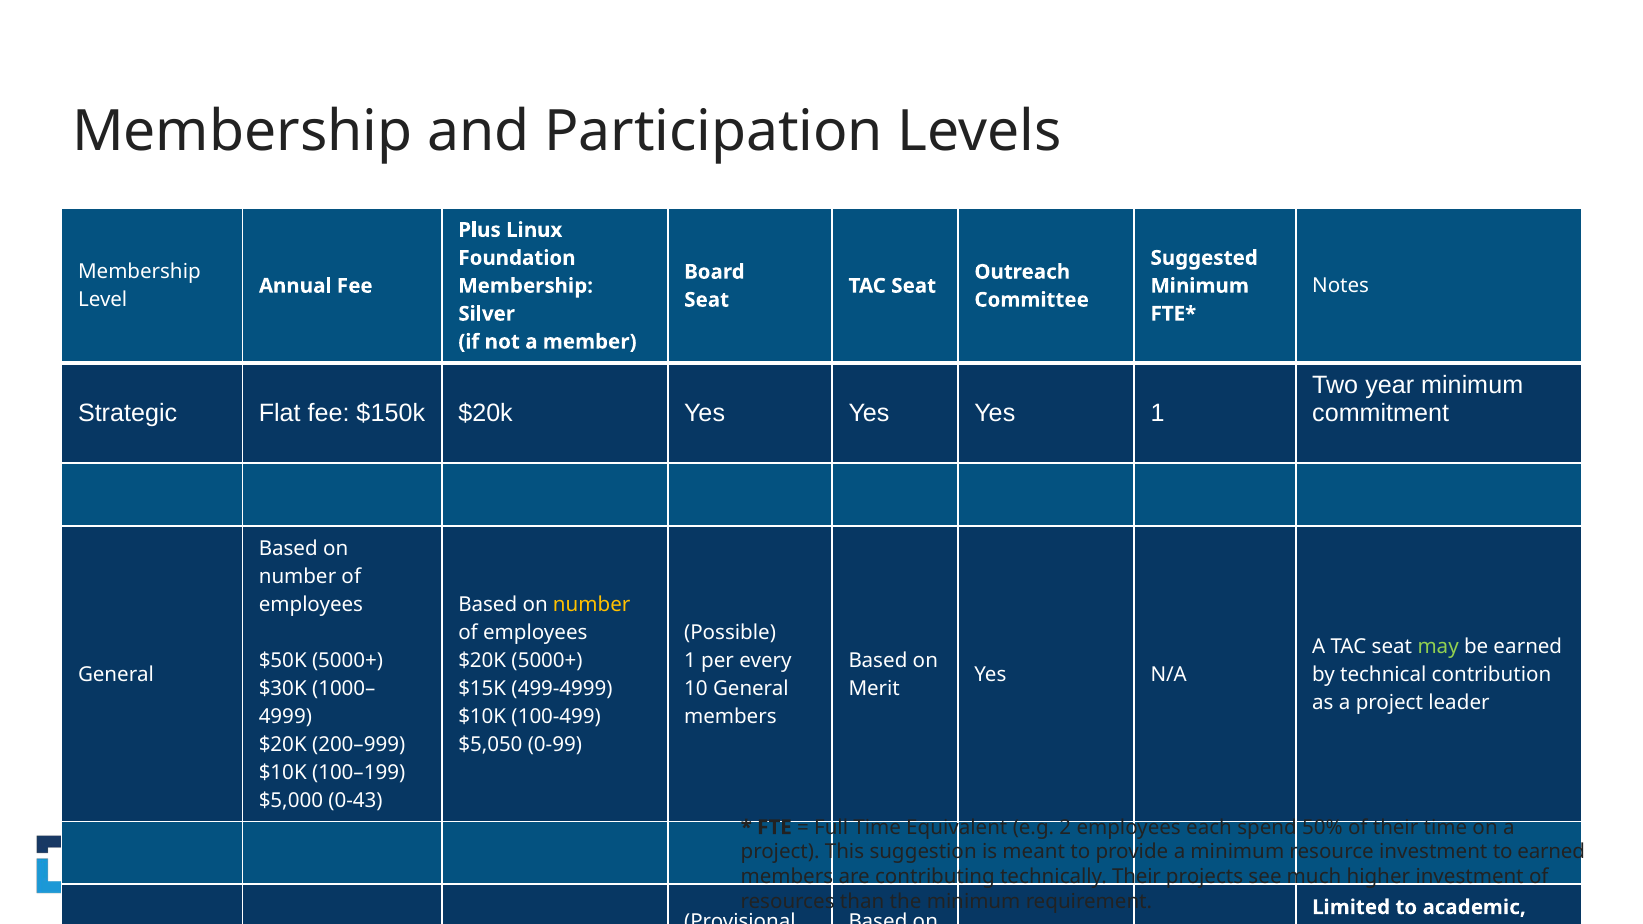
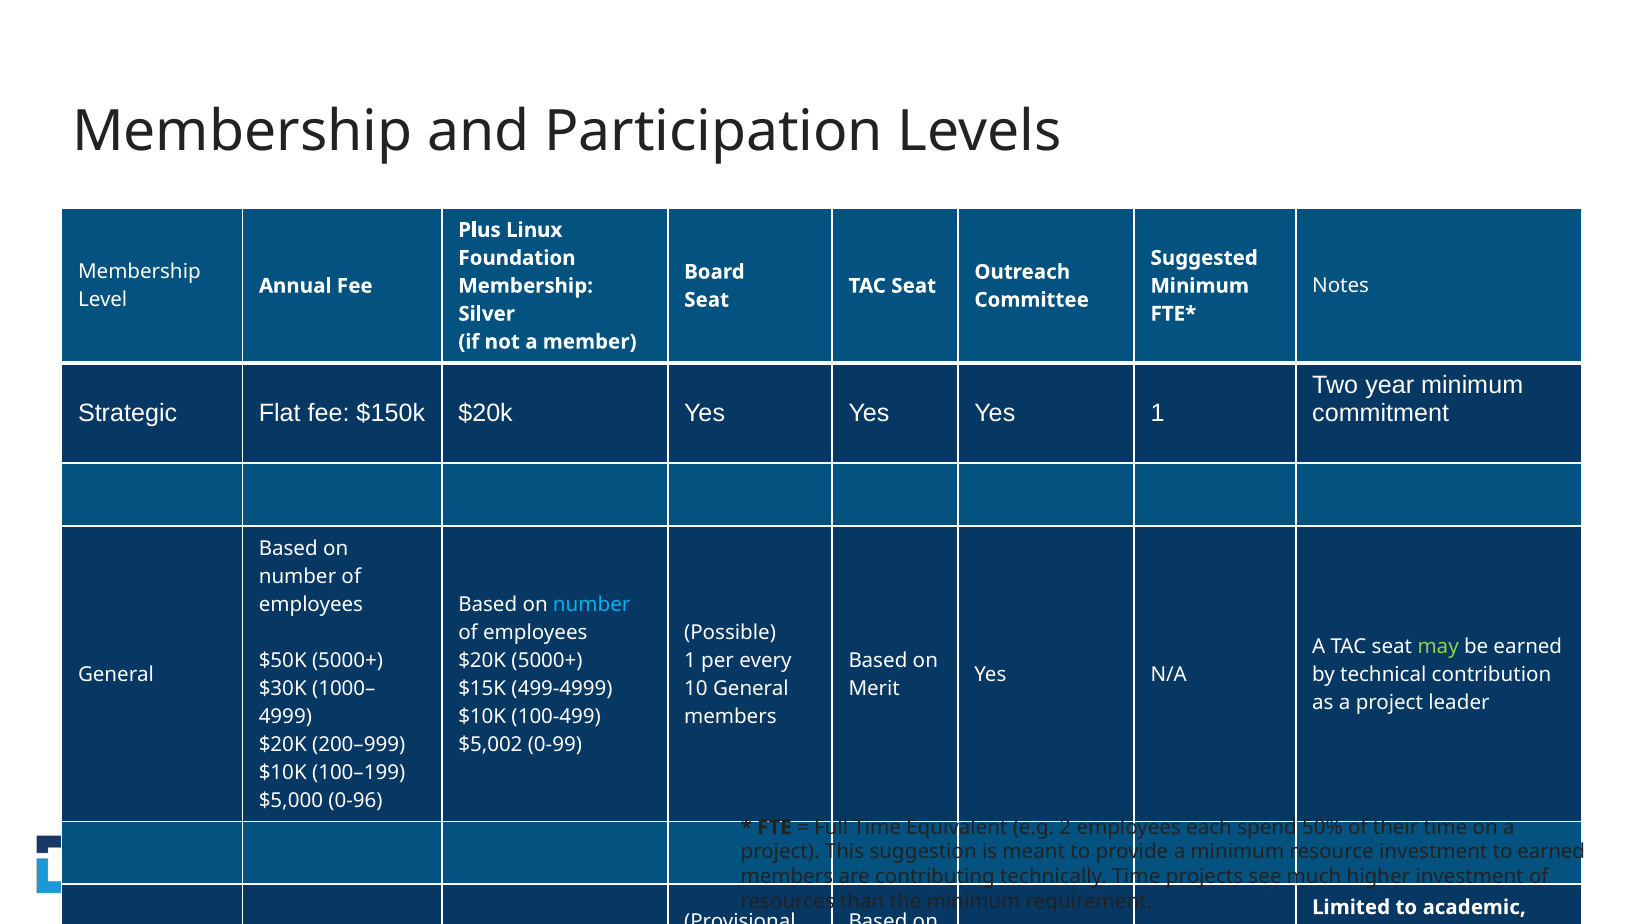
number at (592, 605) colour: yellow -> light blue
$5,050: $5,050 -> $5,002
0-43: 0-43 -> 0-96
technically Their: Their -> Time
